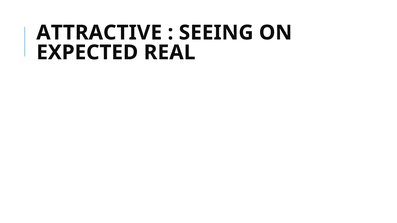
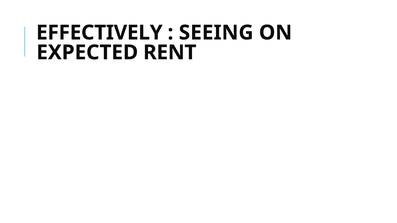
ATTRACTIVE: ATTRACTIVE -> EFFECTIVELY
REAL: REAL -> RENT
